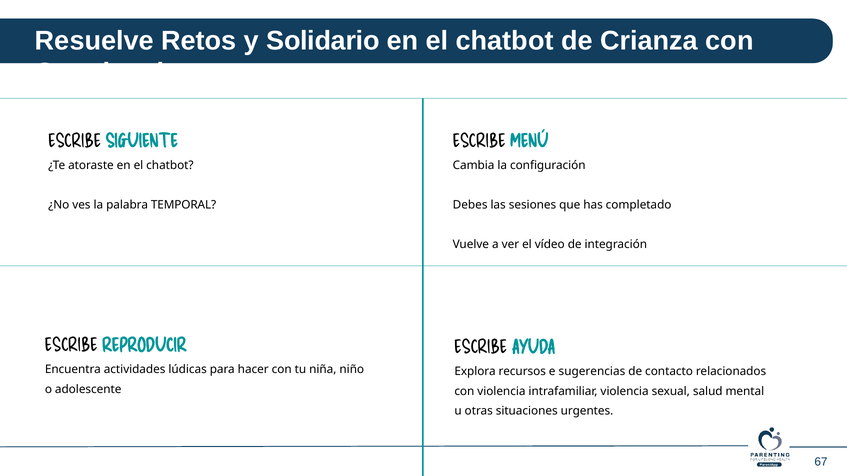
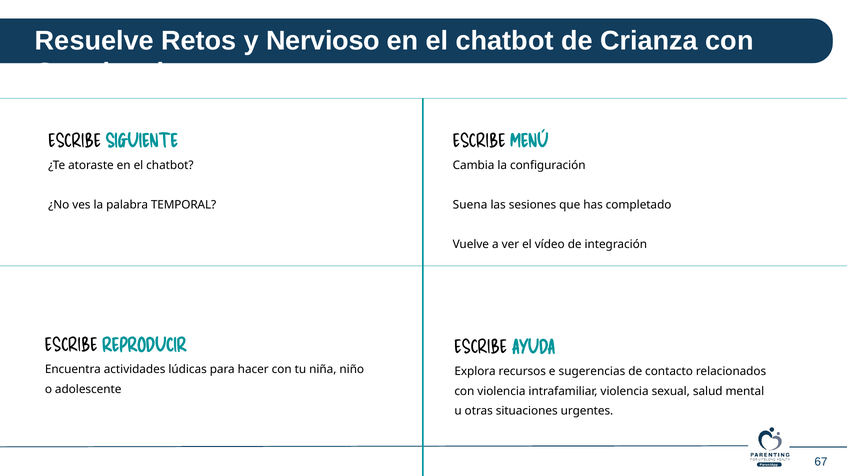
Solidario: Solidario -> Nervioso
Debes: Debes -> Suena
